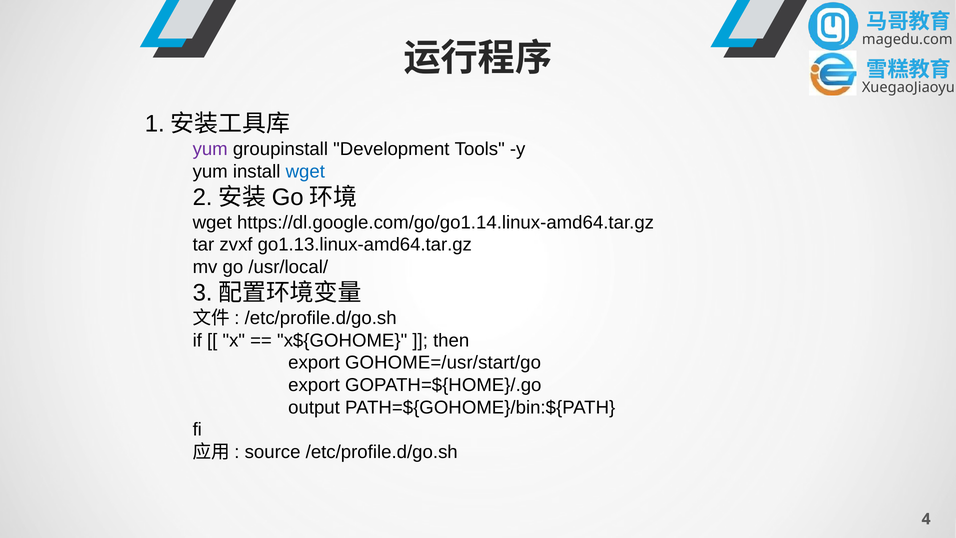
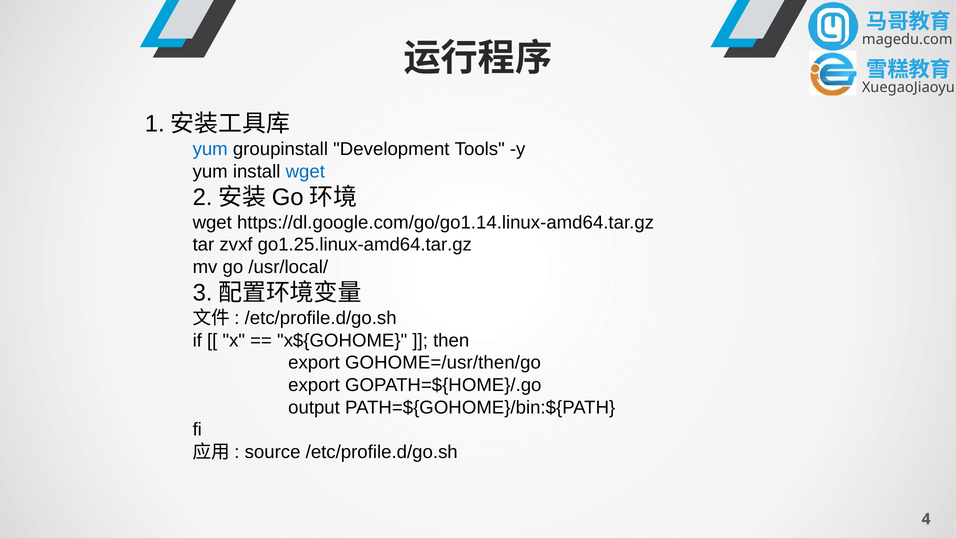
yum at (210, 149) colour: purple -> blue
go1.13.linux-amd64.tar.gz: go1.13.linux-amd64.tar.gz -> go1.25.linux-amd64.tar.gz
GOHOME=/usr/start/go: GOHOME=/usr/start/go -> GOHOME=/usr/then/go
